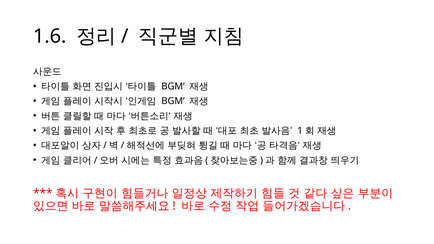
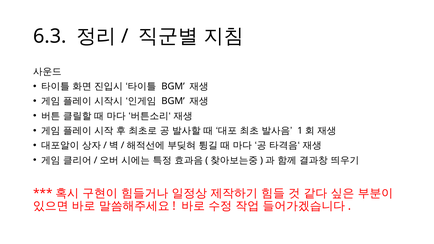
1.6: 1.6 -> 6.3
